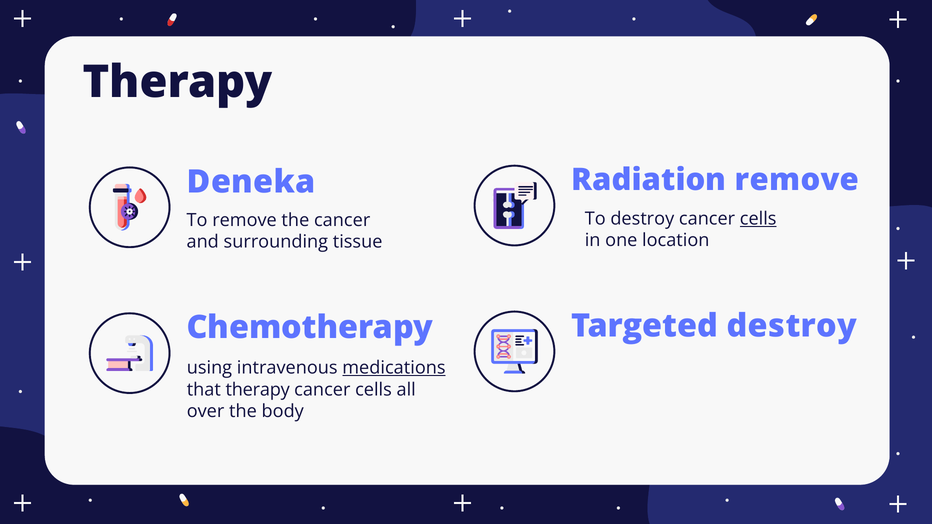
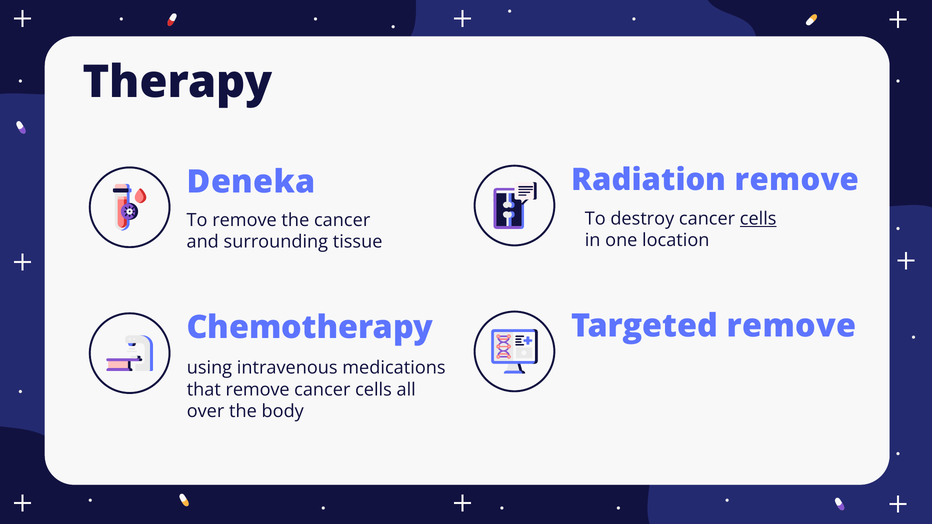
Targeted destroy: destroy -> remove
medications underline: present -> none
that therapy: therapy -> remove
